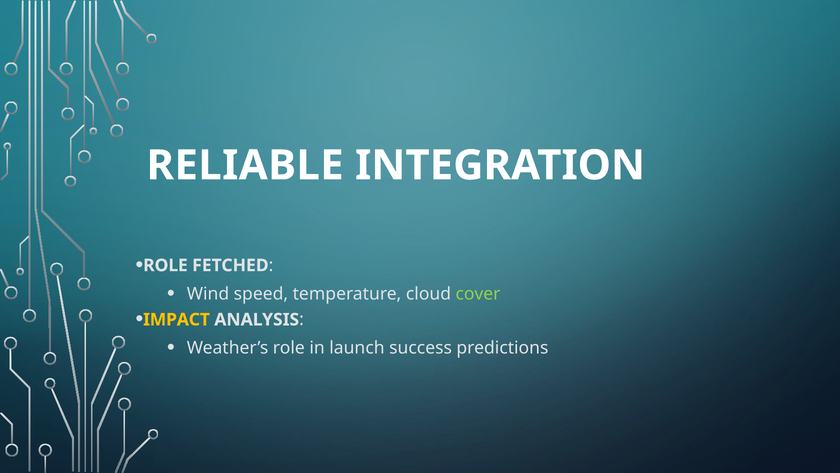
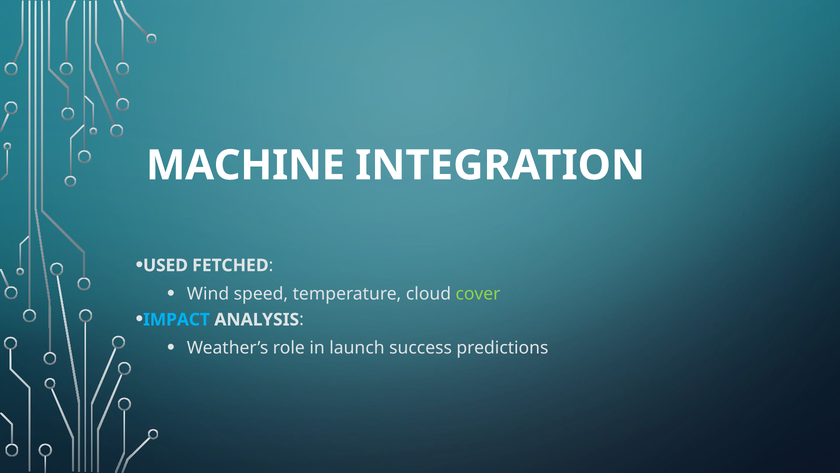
RELIABLE: RELIABLE -> MACHINE
ROLE at (165, 265): ROLE -> USED
IMPACT colour: yellow -> light blue
